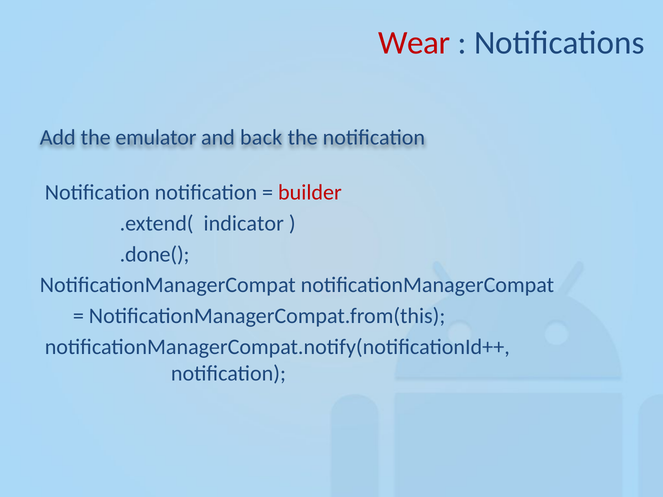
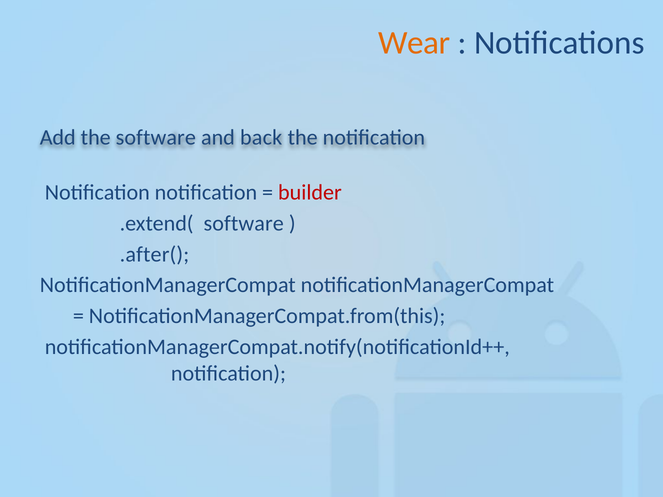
Wear colour: red -> orange
the emulator: emulator -> software
.extend( indicator: indicator -> software
.done(: .done( -> .after(
